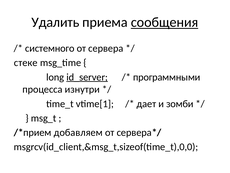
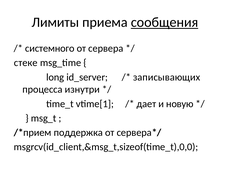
Удалить: Удалить -> Лимиты
id_server underline: present -> none
программными: программными -> записывающих
зомби: зомби -> новую
добавляем: добавляем -> поддержка
